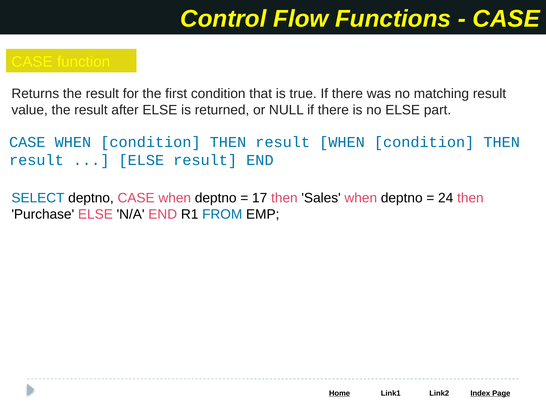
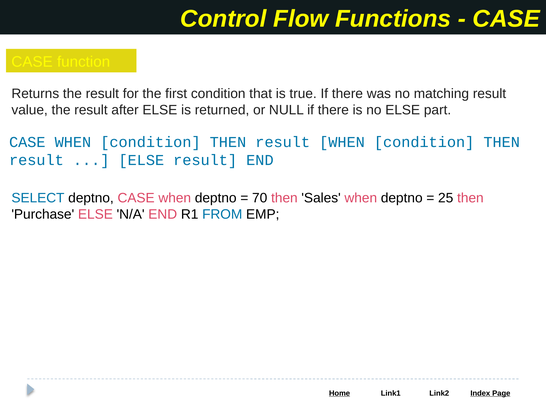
17: 17 -> 70
24: 24 -> 25
